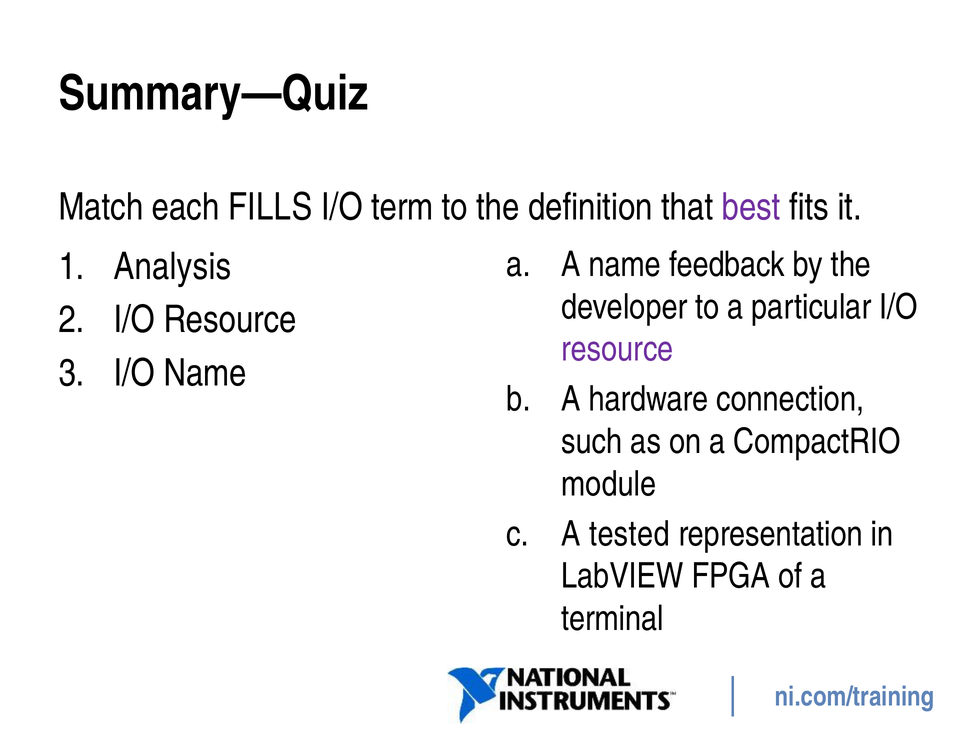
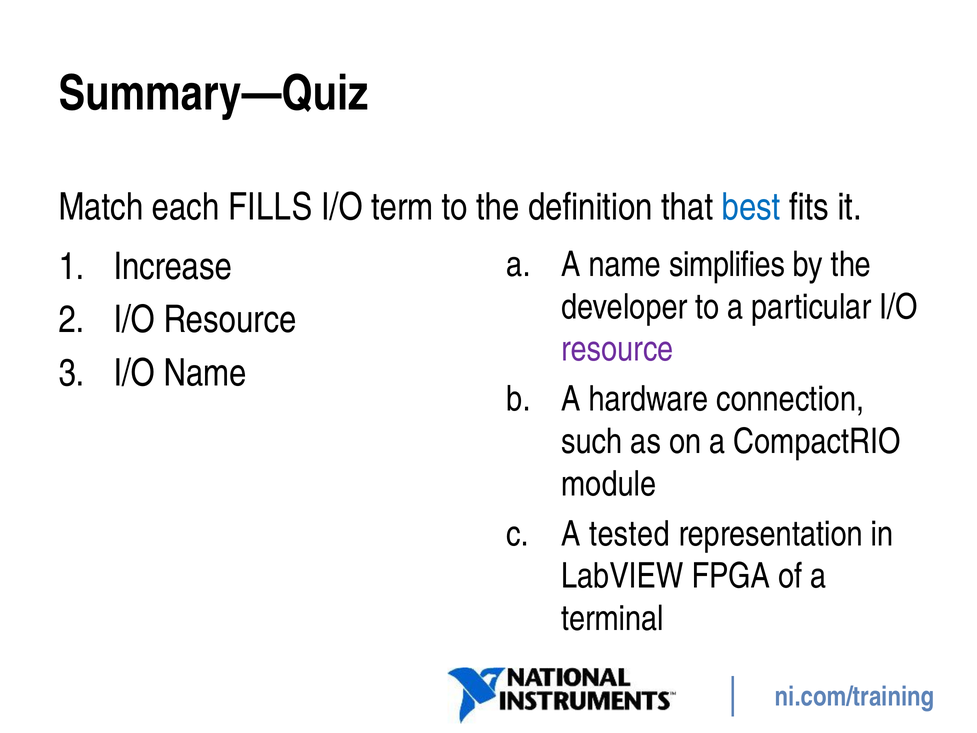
best colour: purple -> blue
feedback: feedback -> simplifies
Analysis: Analysis -> Increase
